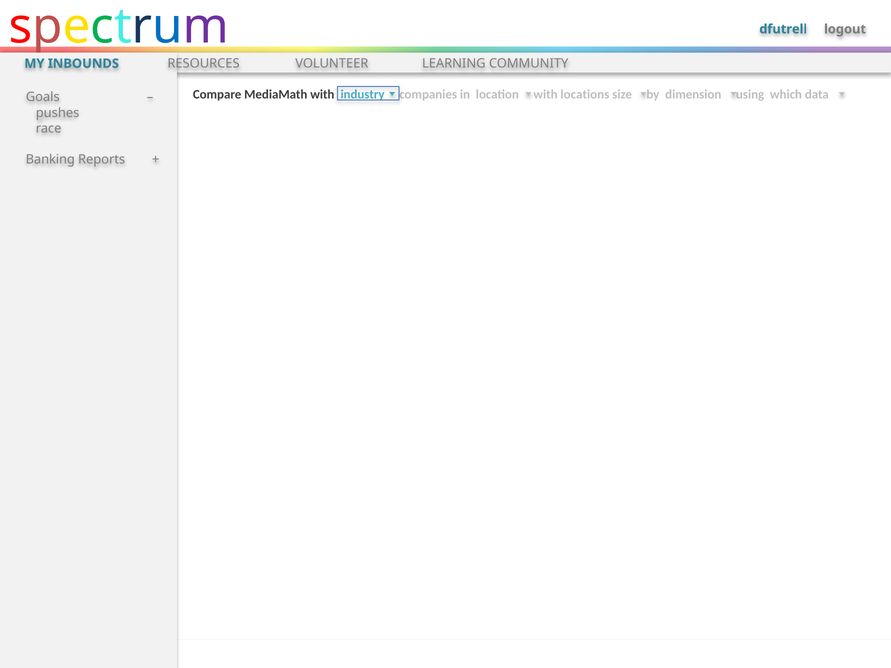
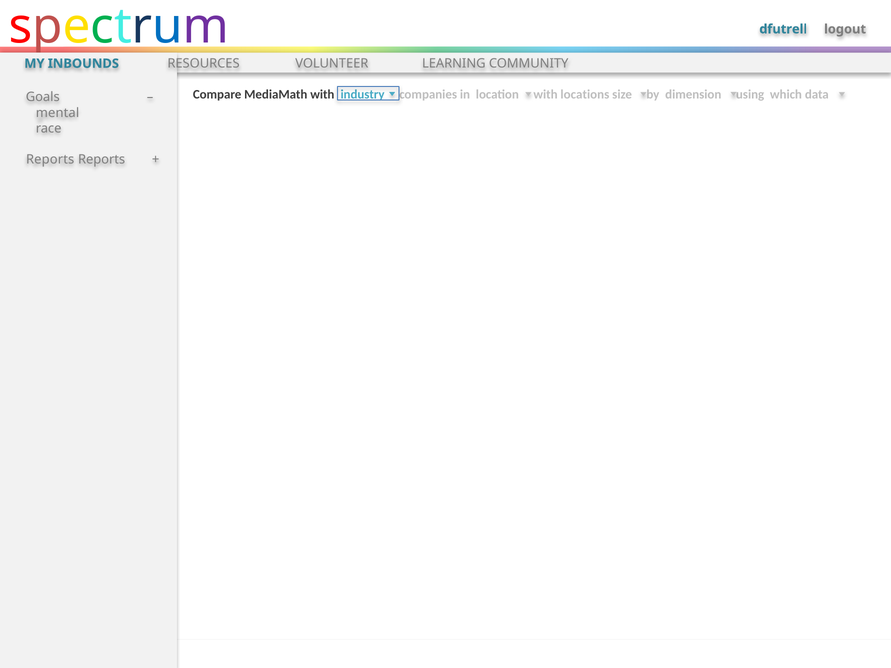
pushes: pushes -> mental
Banking at (50, 160): Banking -> Reports
